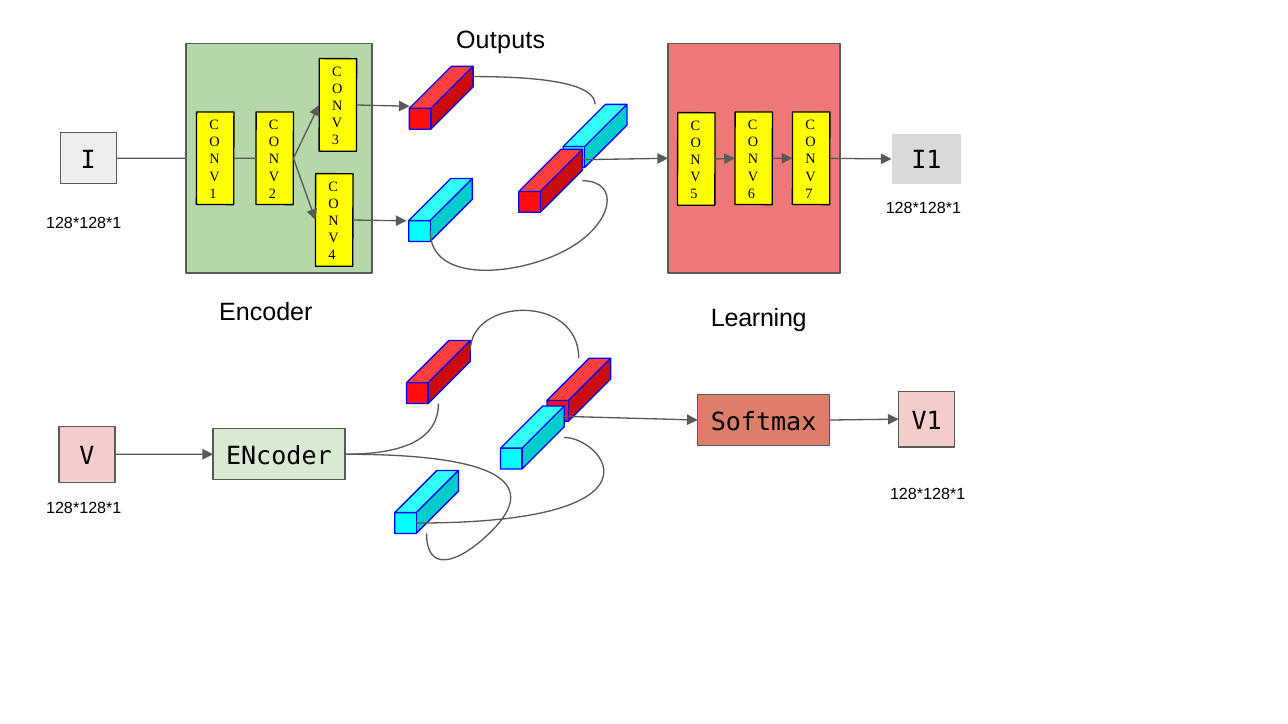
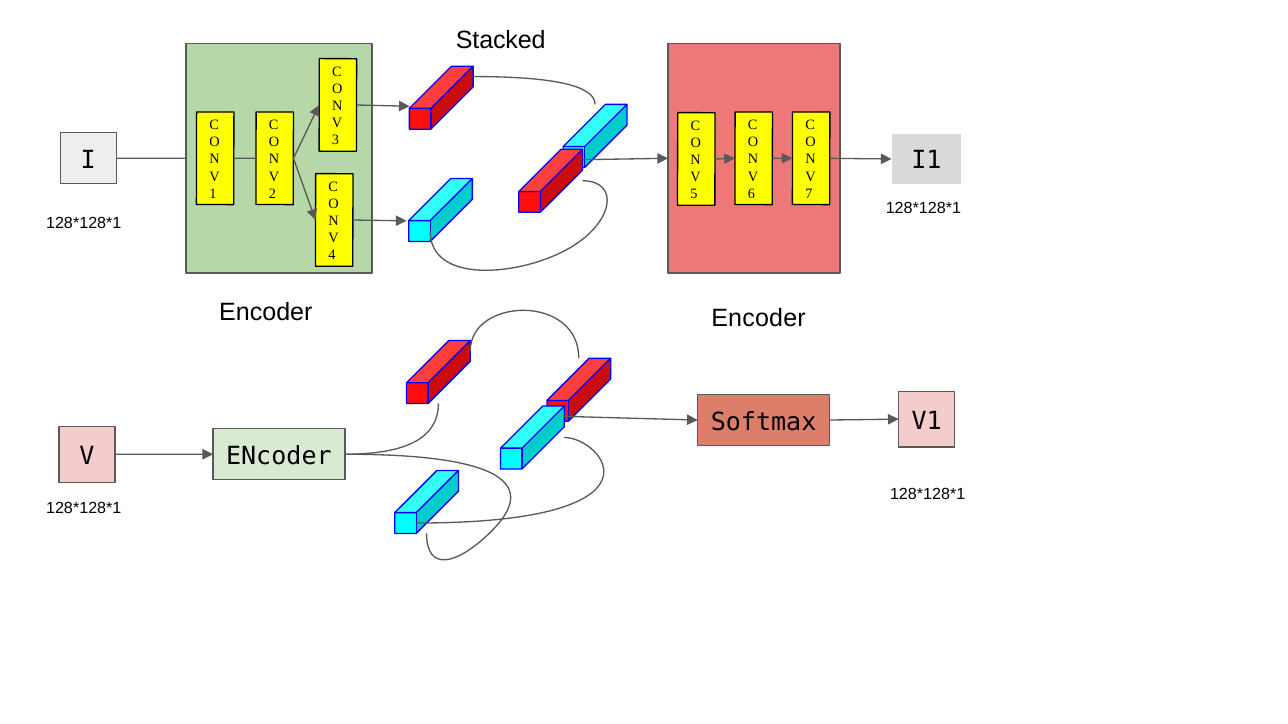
Outputs: Outputs -> Stacked
Encoder Learning: Learning -> Encoder
